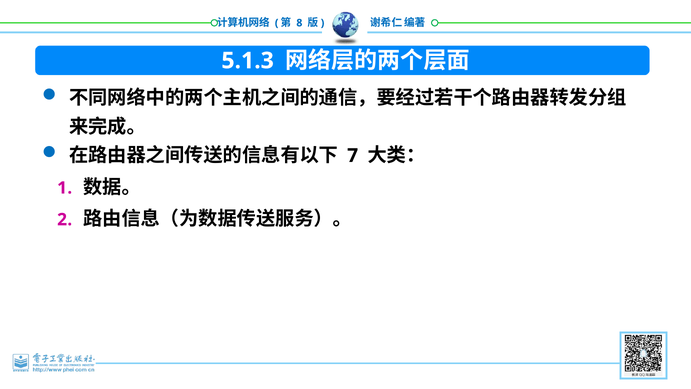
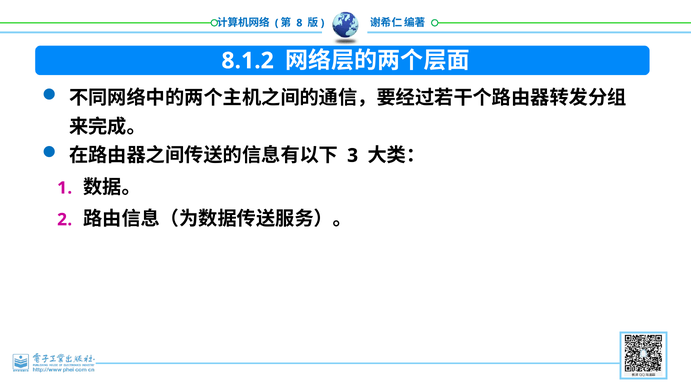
5.1.3: 5.1.3 -> 8.1.2
7: 7 -> 3
